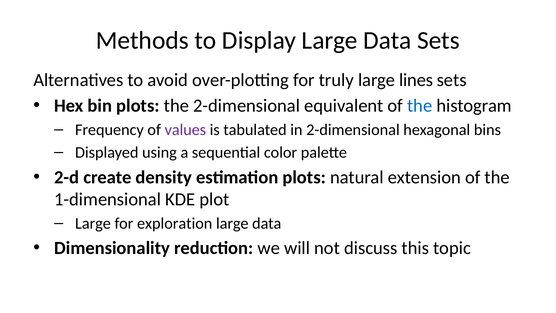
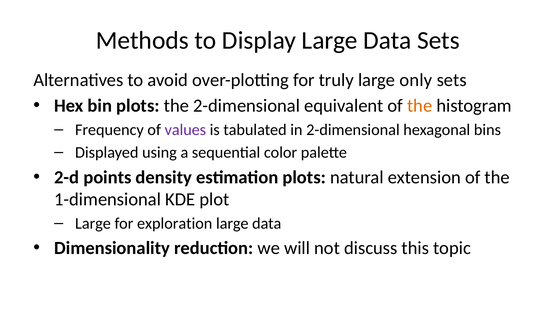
lines: lines -> only
the at (420, 106) colour: blue -> orange
create: create -> points
